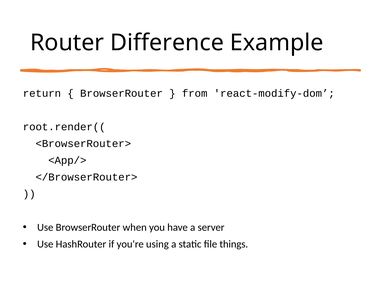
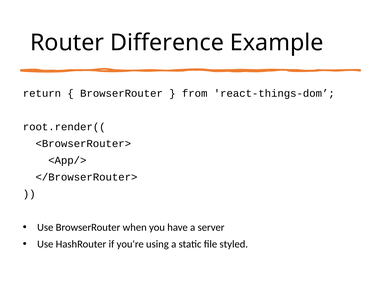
react-modify-dom: react-modify-dom -> react-things-dom
things: things -> styled
